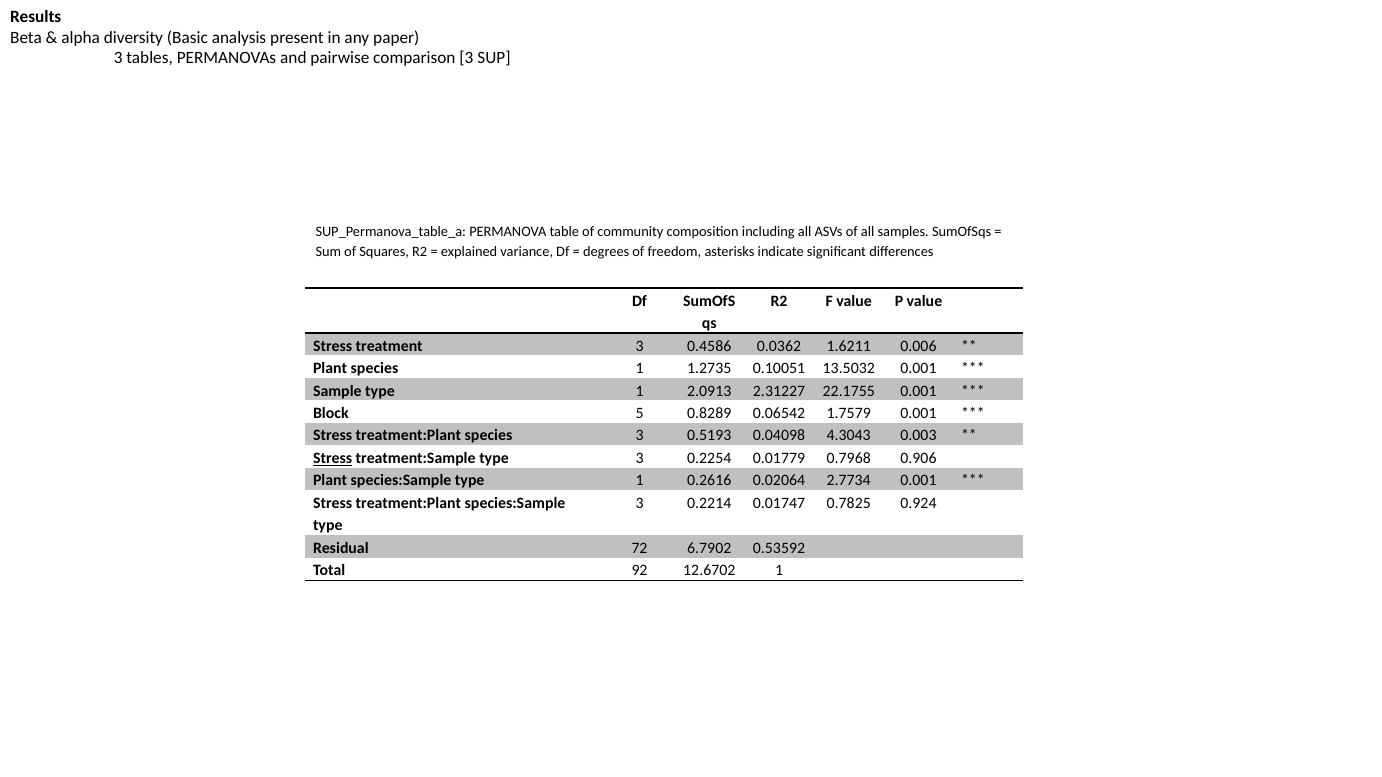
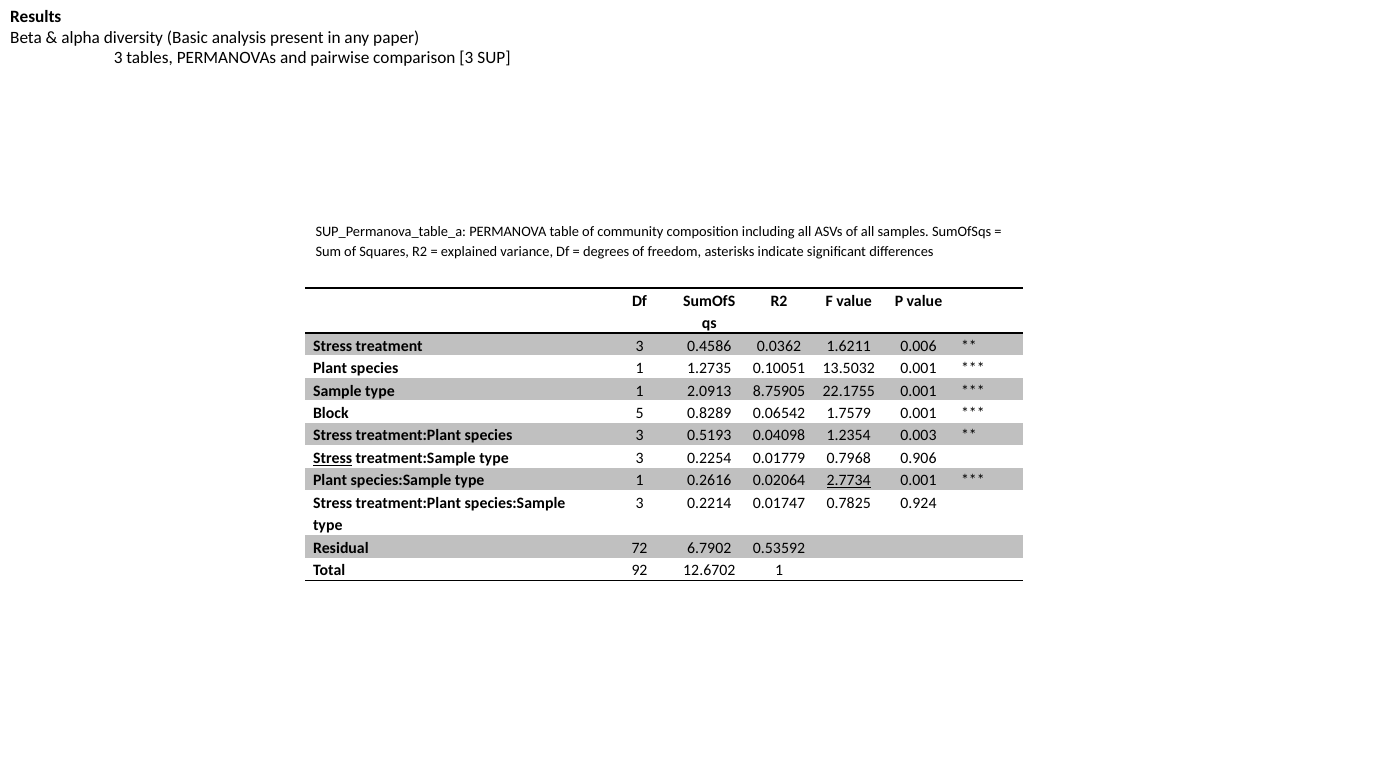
2.31227: 2.31227 -> 8.75905
4.3043: 4.3043 -> 1.2354
2.7734 underline: none -> present
